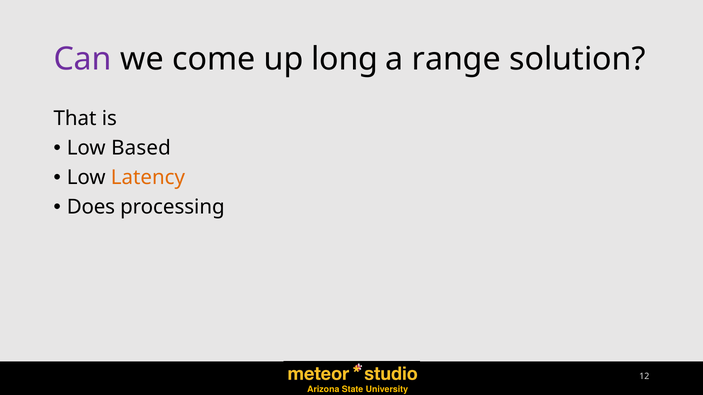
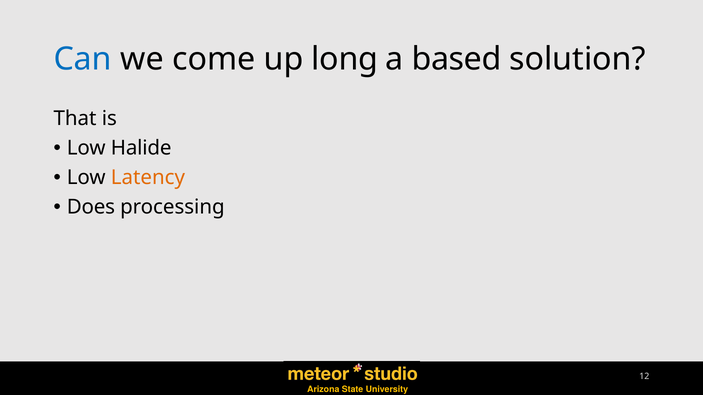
Can colour: purple -> blue
range: range -> based
Based: Based -> Halide
